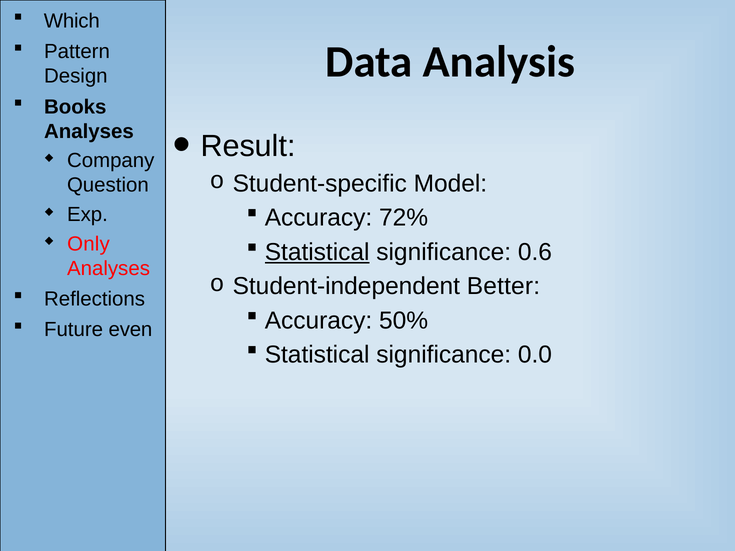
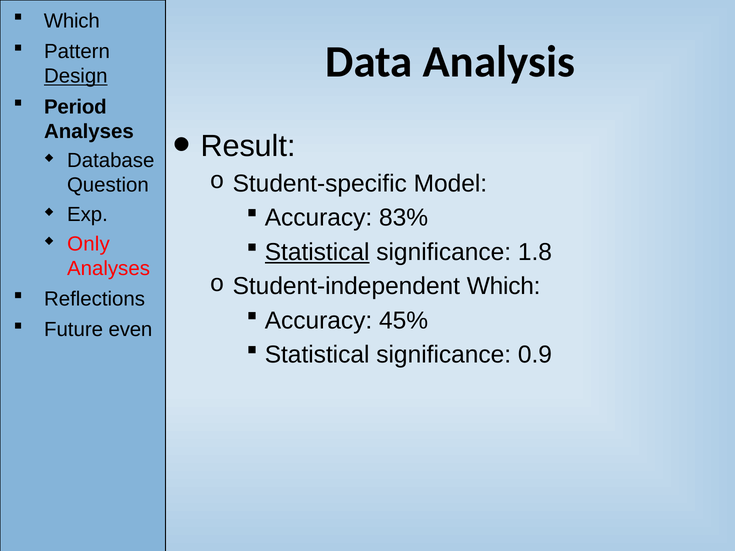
Design underline: none -> present
Books: Books -> Period
Company: Company -> Database
72%: 72% -> 83%
0.6: 0.6 -> 1.8
Student-independent Better: Better -> Which
50%: 50% -> 45%
0.0: 0.0 -> 0.9
